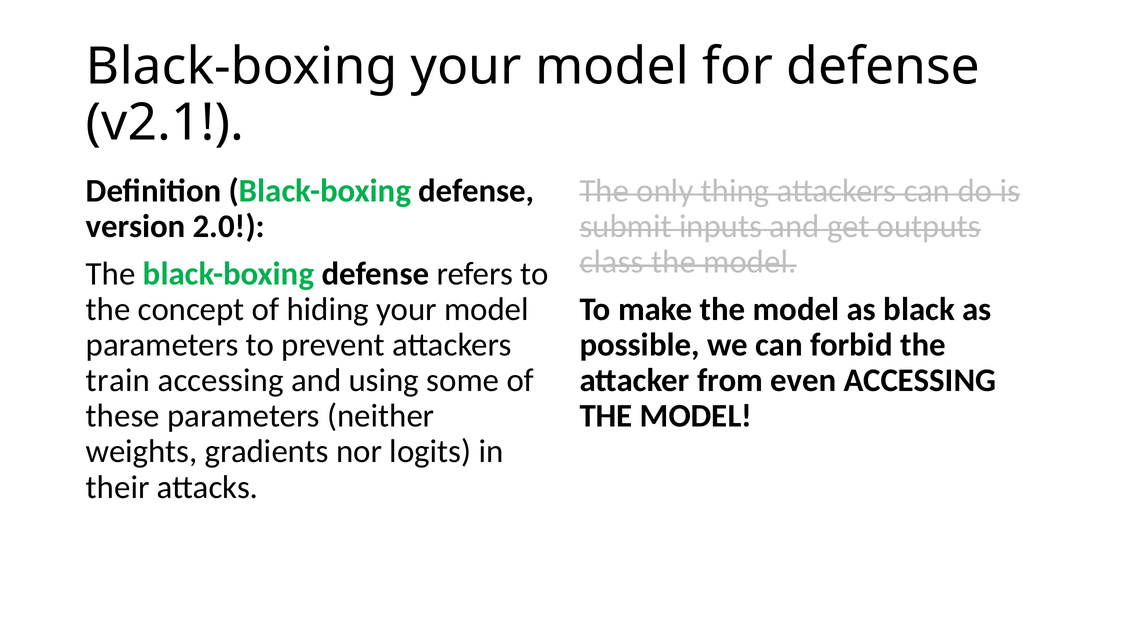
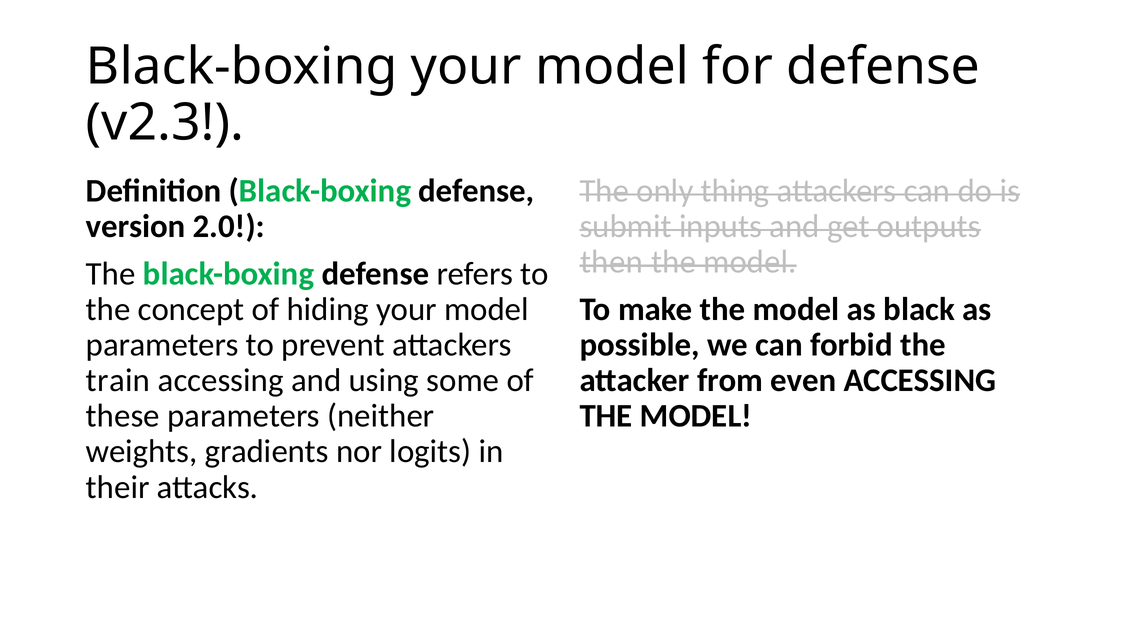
v2.1: v2.1 -> v2.3
class: class -> then
